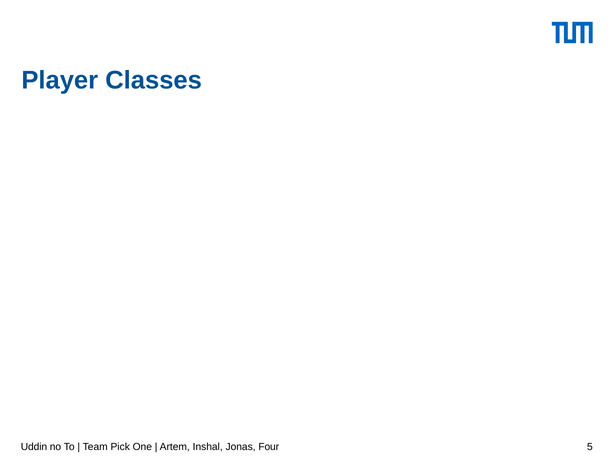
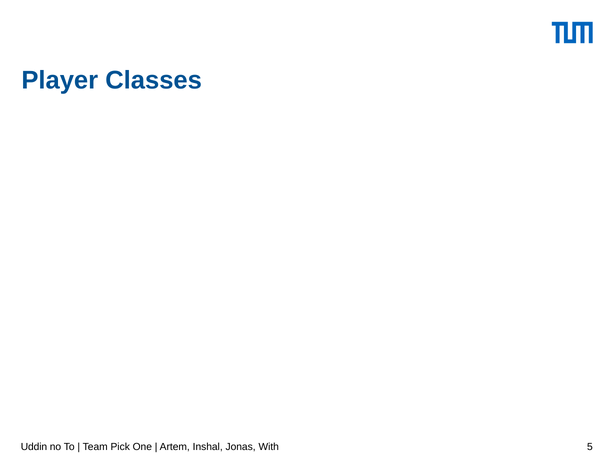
Four: Four -> With
